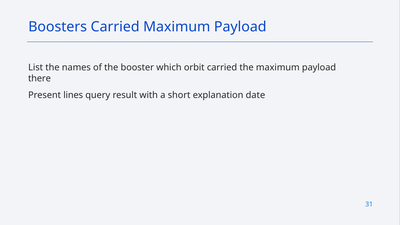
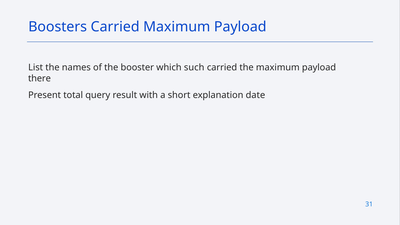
orbit: orbit -> such
lines: lines -> total
